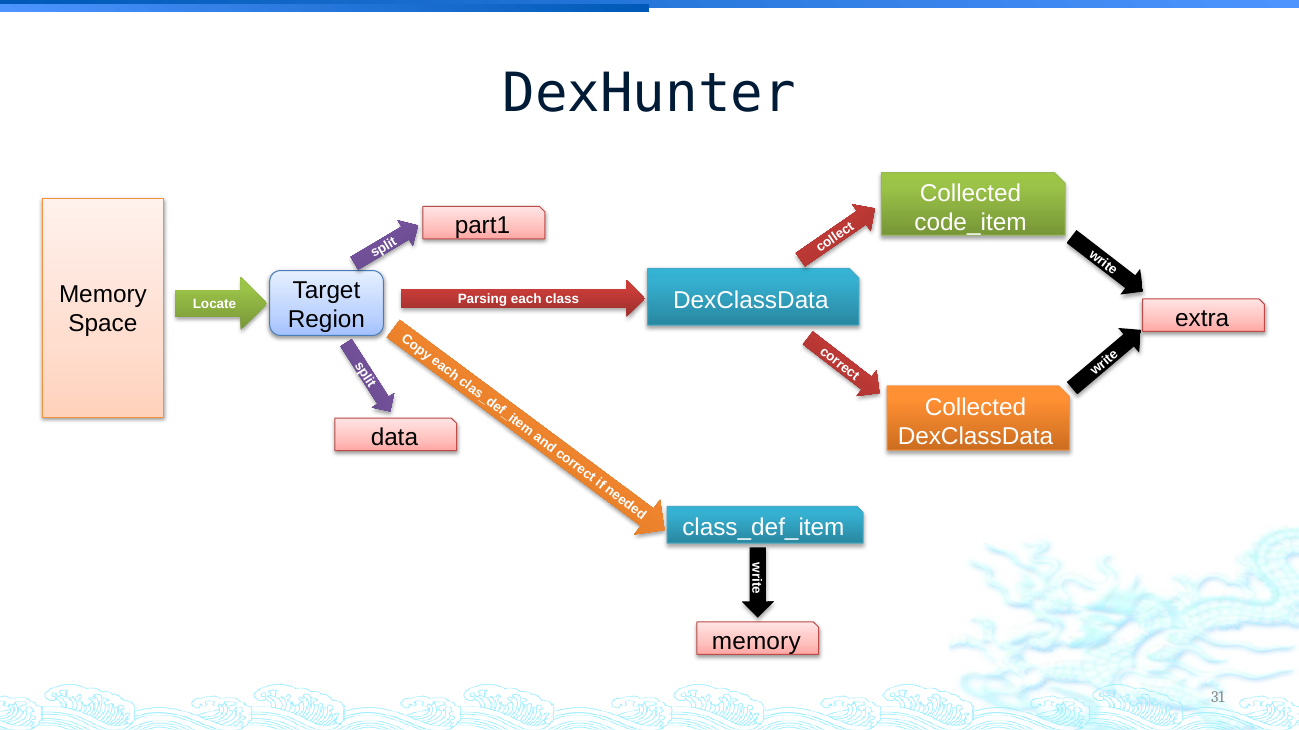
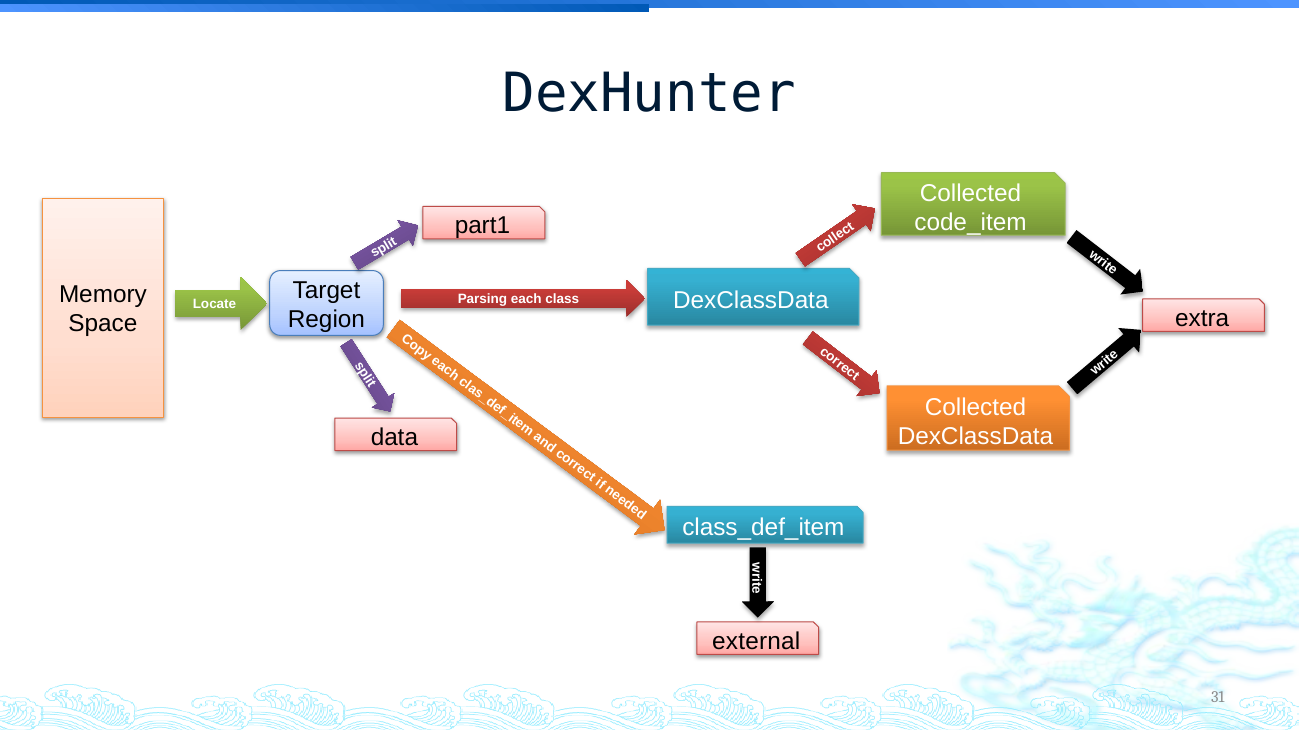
memory at (756, 642): memory -> external
